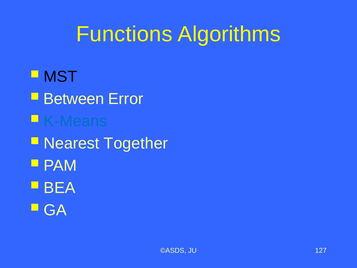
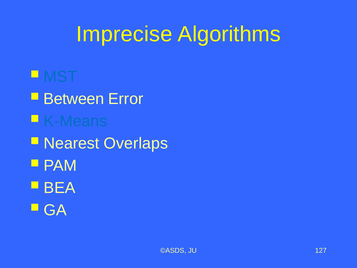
Functions: Functions -> Imprecise
MST colour: black -> blue
Together: Together -> Overlaps
